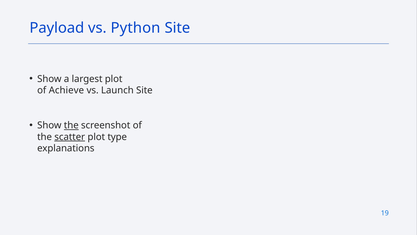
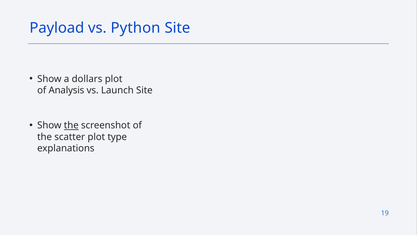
largest: largest -> dollars
Achieve: Achieve -> Analysis
scatter underline: present -> none
